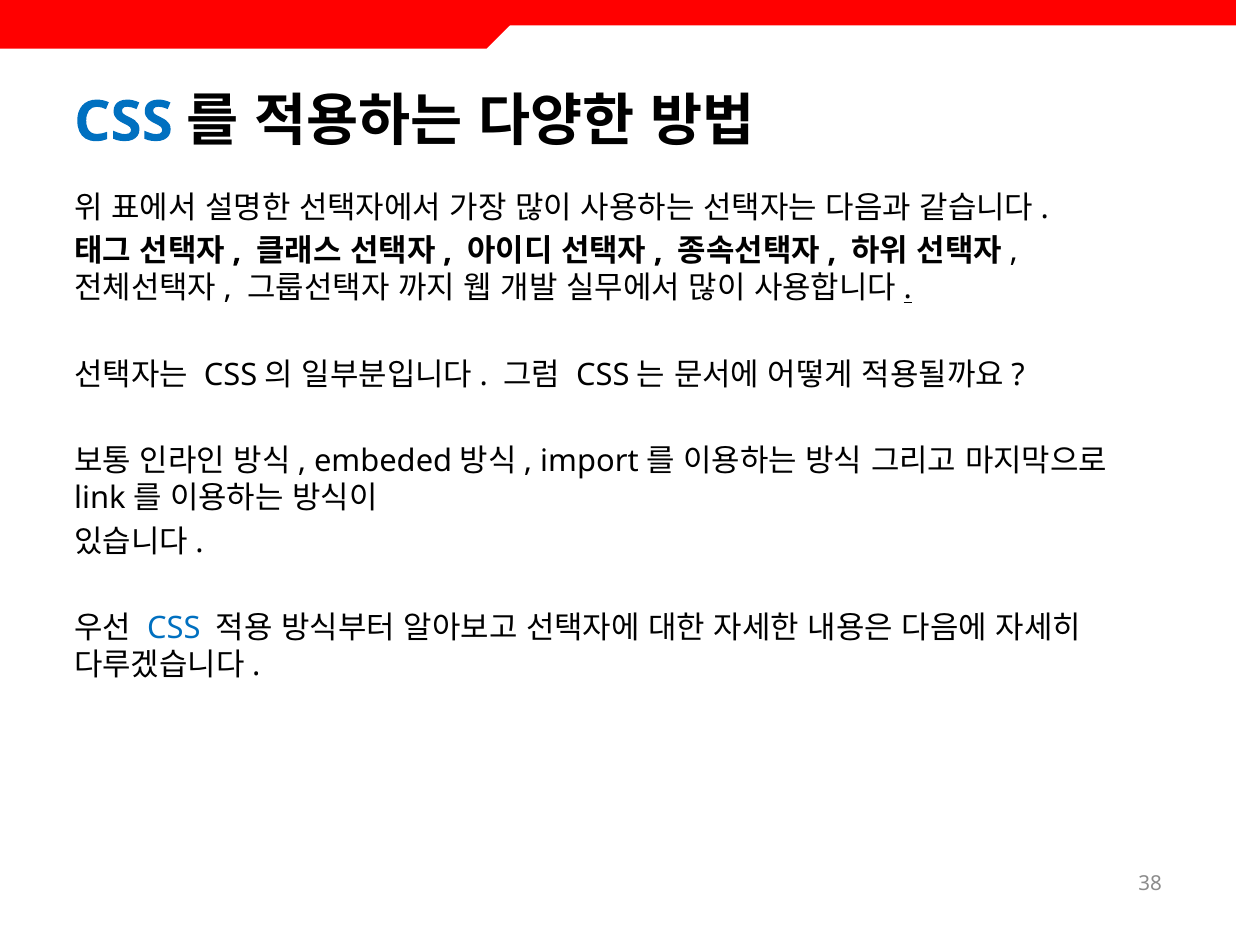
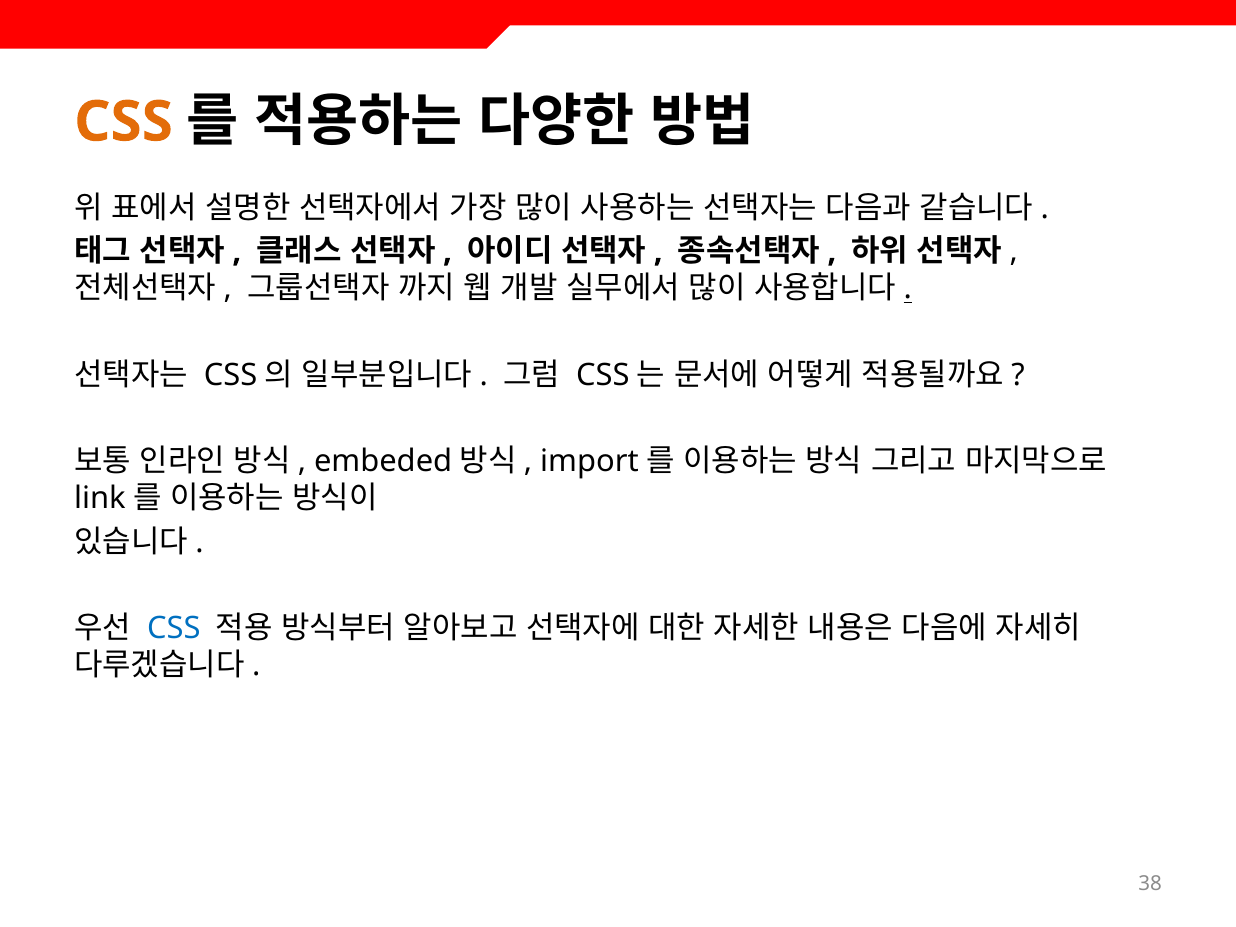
CSS at (124, 122) colour: blue -> orange
